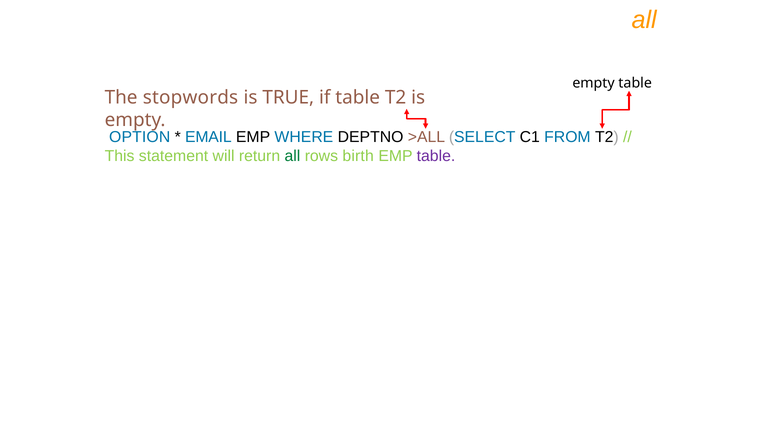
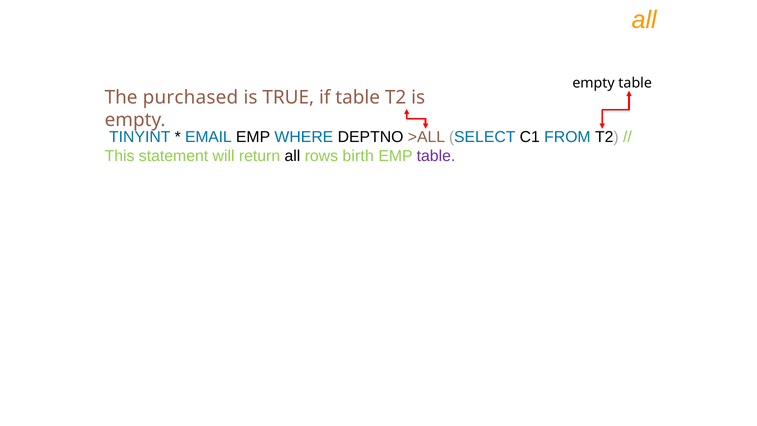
stopwords: stopwords -> purchased
OPTION: OPTION -> TINYINT
all at (292, 156) colour: green -> black
